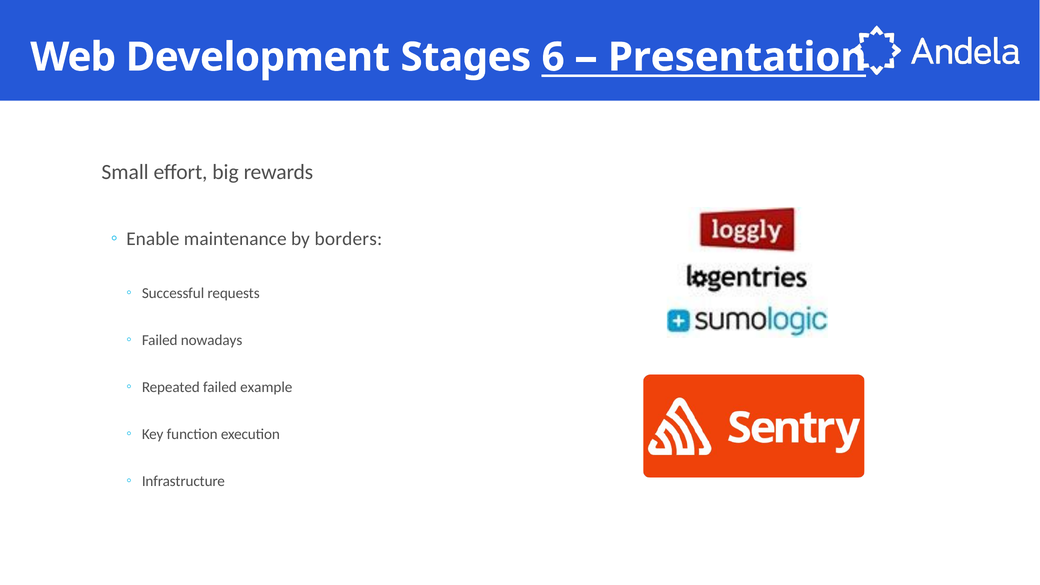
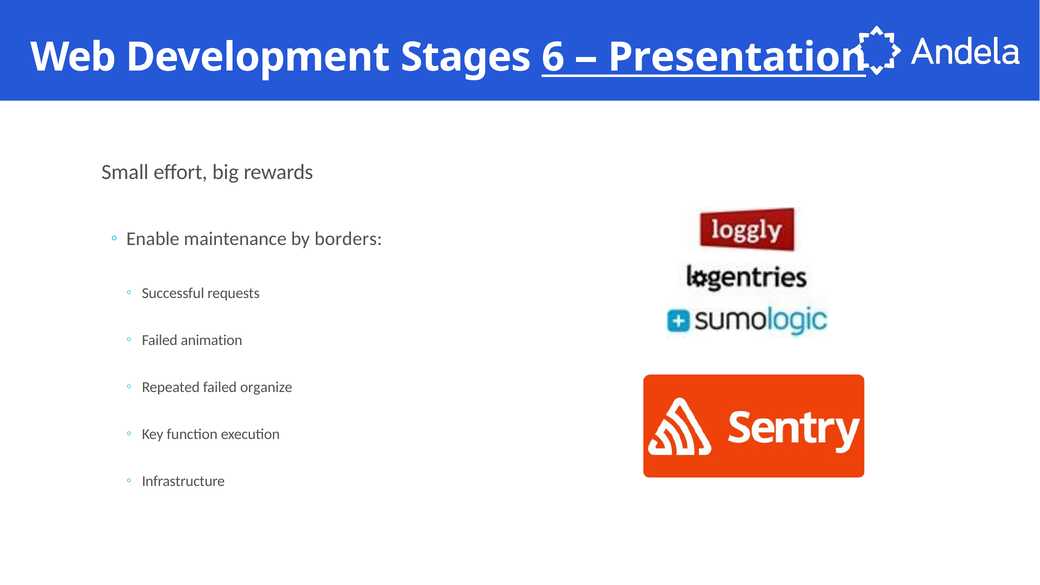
nowadays: nowadays -> animation
example: example -> organize
